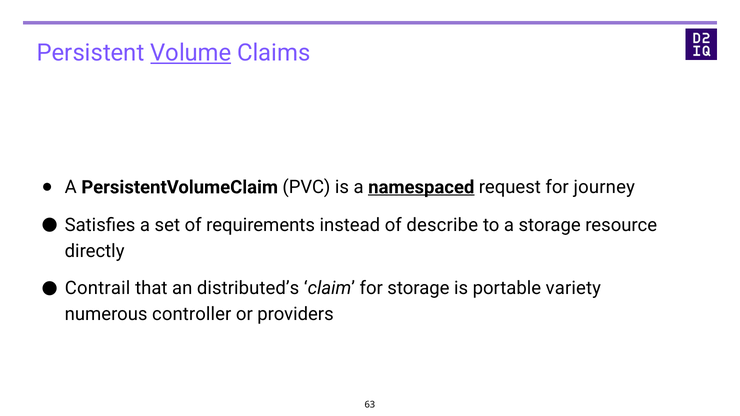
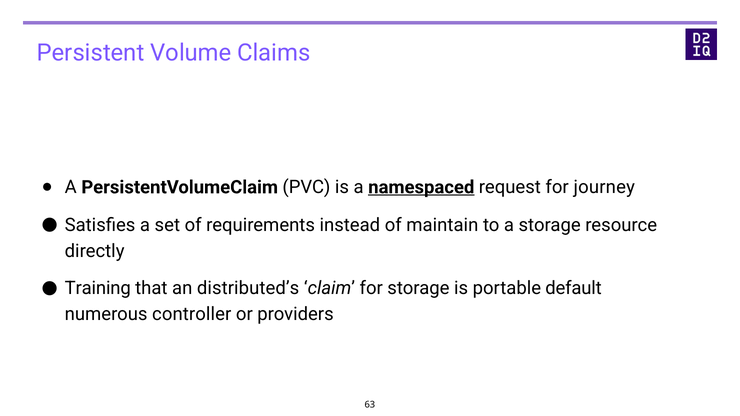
Volume underline: present -> none
describe: describe -> maintain
Contrail: Contrail -> Training
variety: variety -> default
